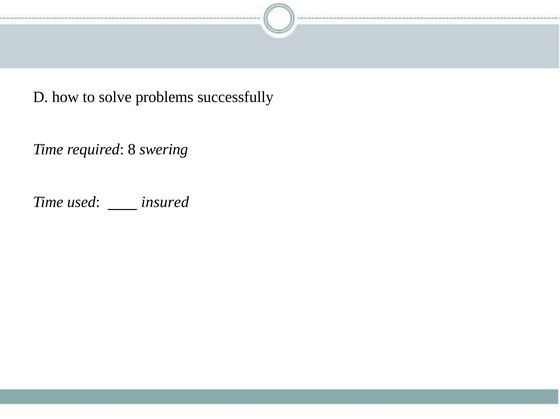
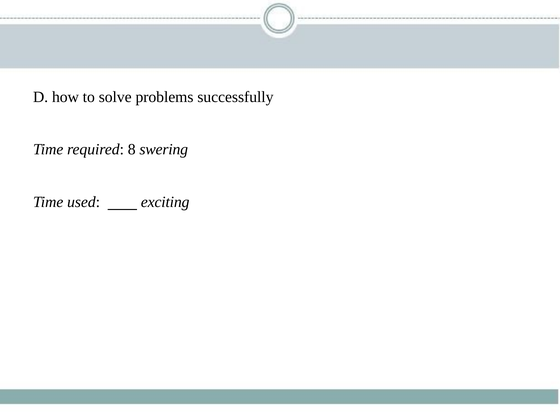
insured: insured -> exciting
